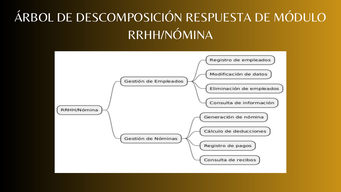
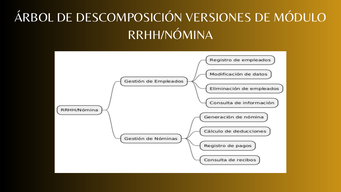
RESPUESTA: RESPUESTA -> VERSIONES
